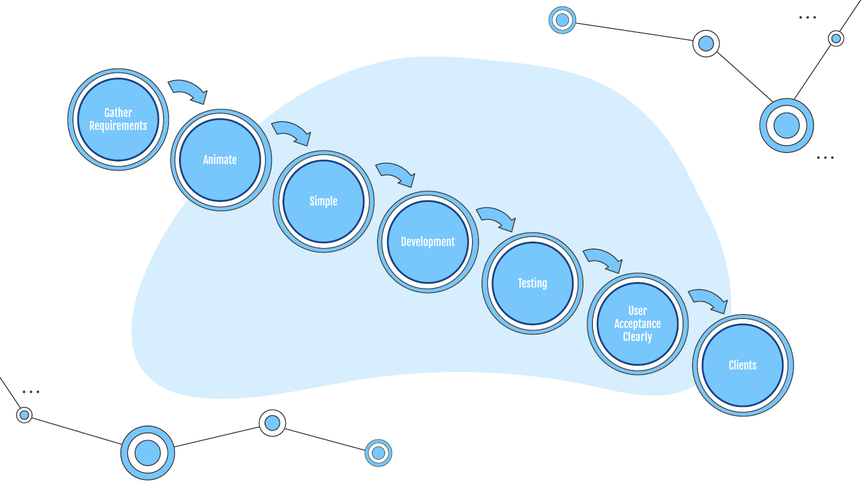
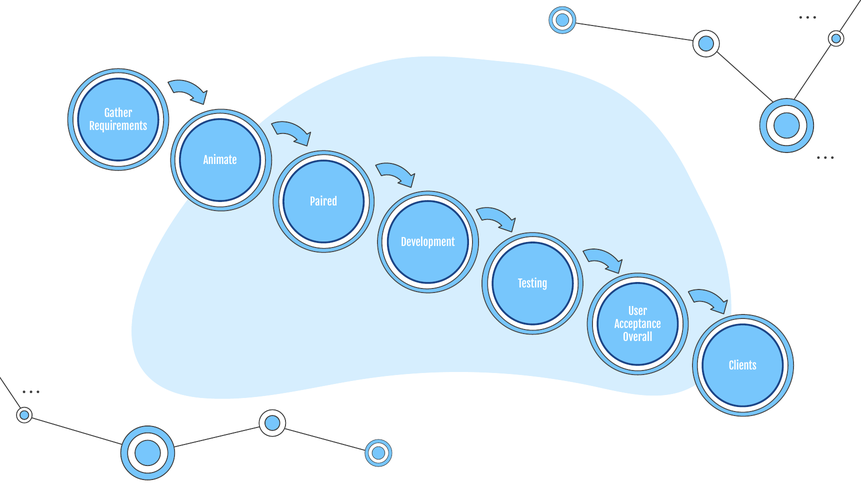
Simple: Simple -> Paired
Clearly: Clearly -> Overall
